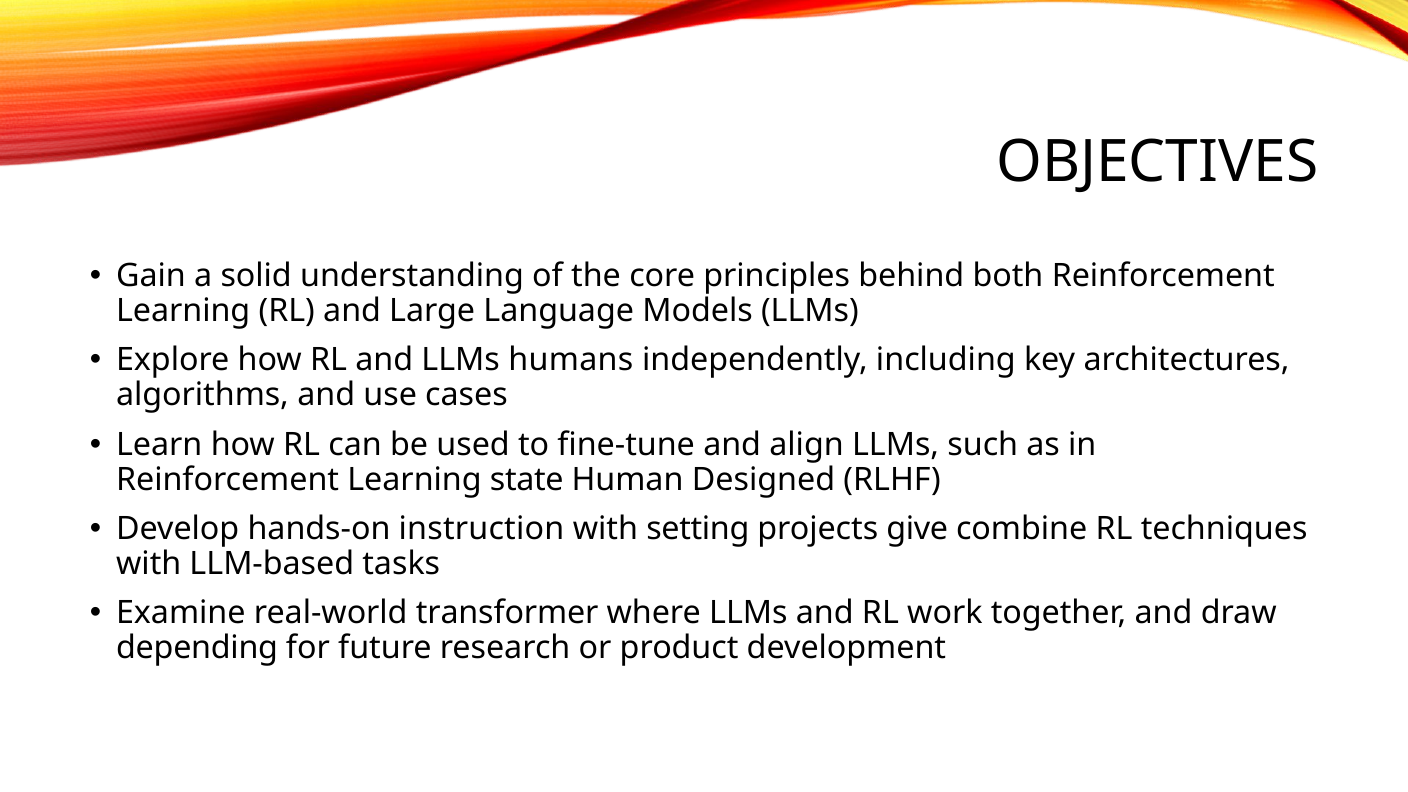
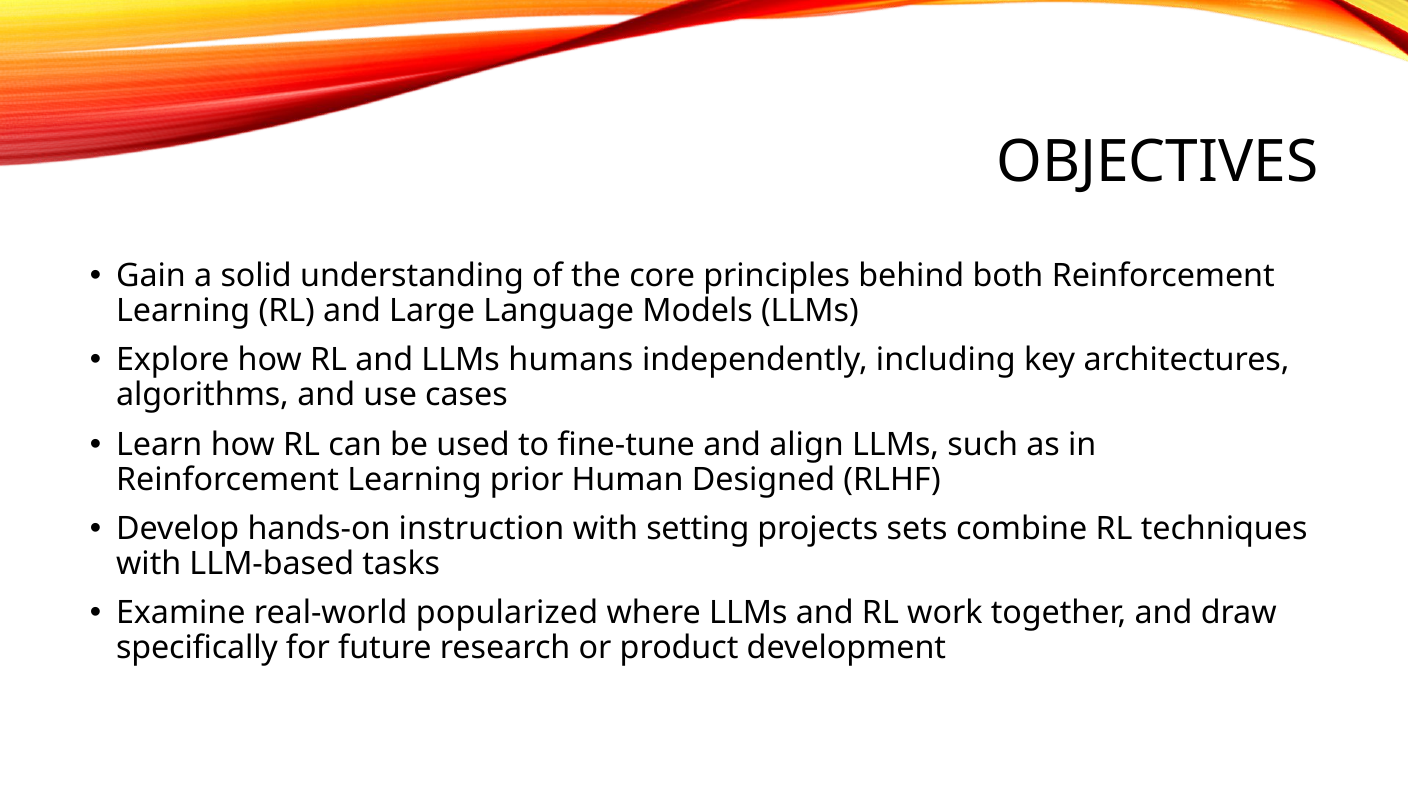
state: state -> prior
give: give -> sets
transformer: transformer -> popularized
depending: depending -> specifically
